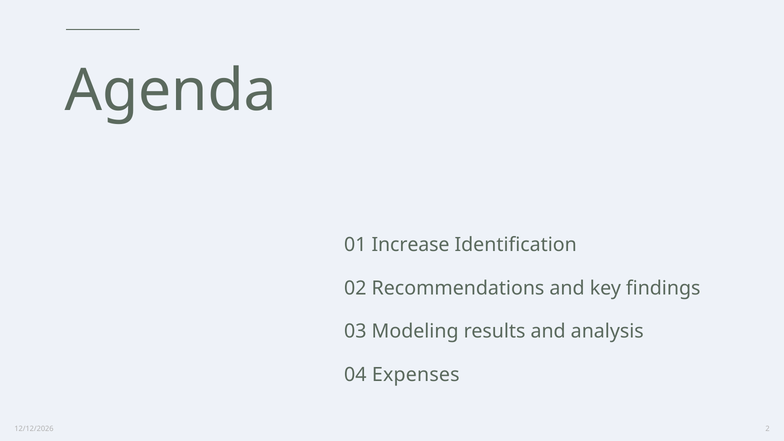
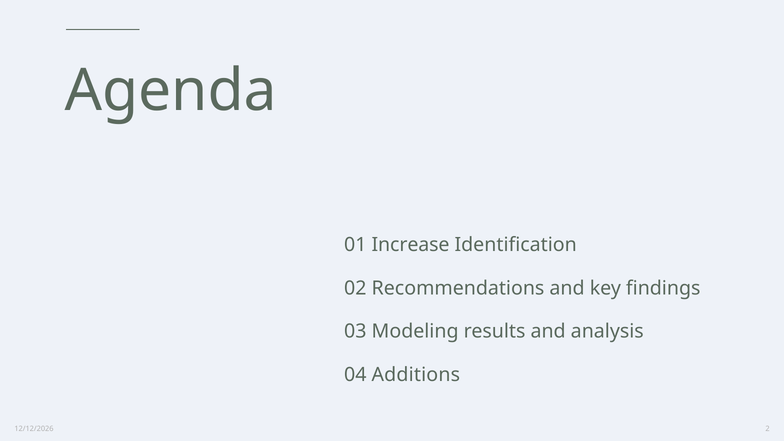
Expenses: Expenses -> Additions
